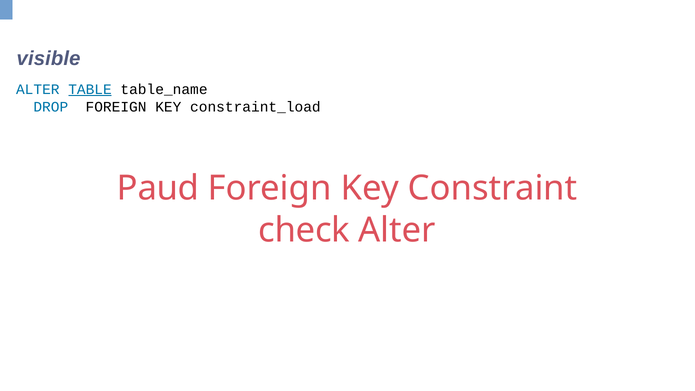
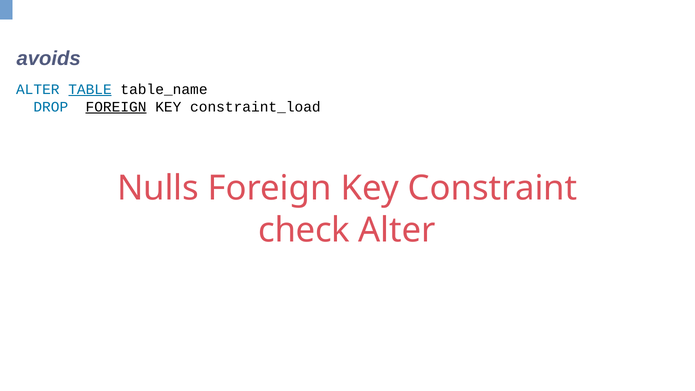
visible: visible -> avoids
FOREIGN at (116, 107) underline: none -> present
Paud: Paud -> Nulls
